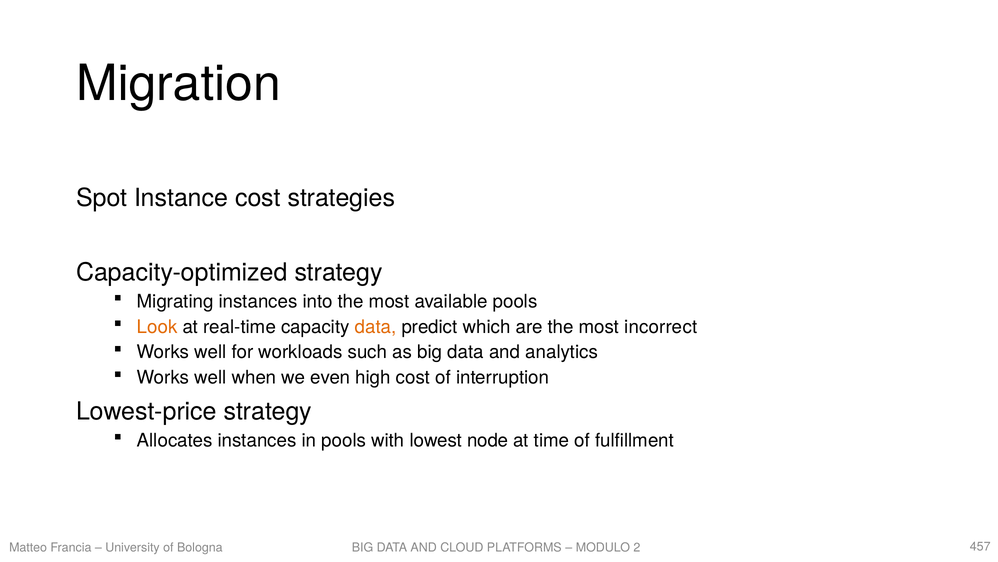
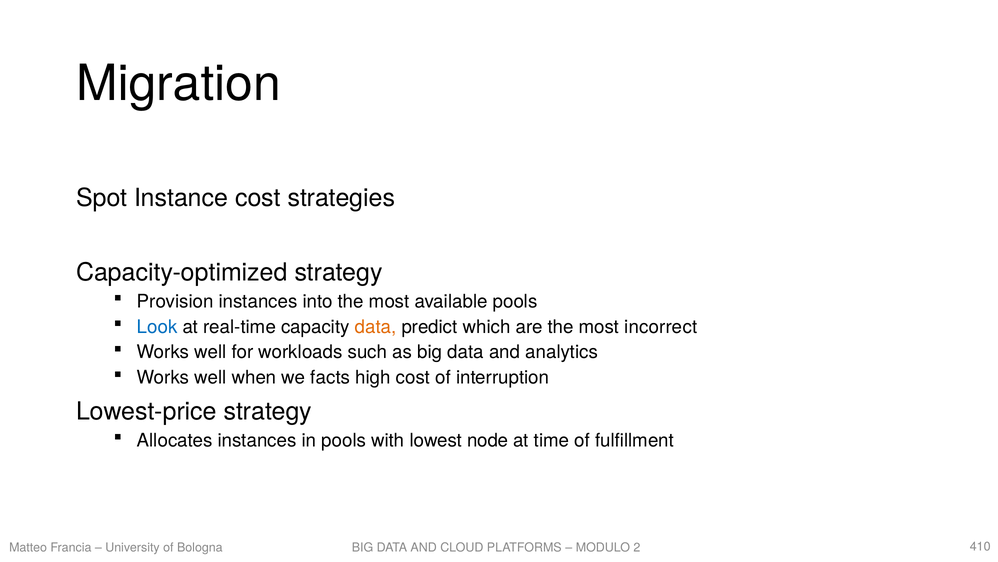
Migrating: Migrating -> Provision
Look colour: orange -> blue
even: even -> facts
457: 457 -> 410
